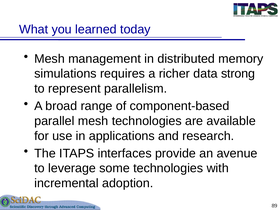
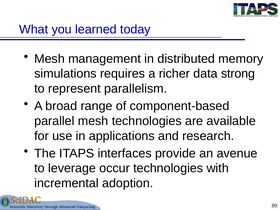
some: some -> occur
